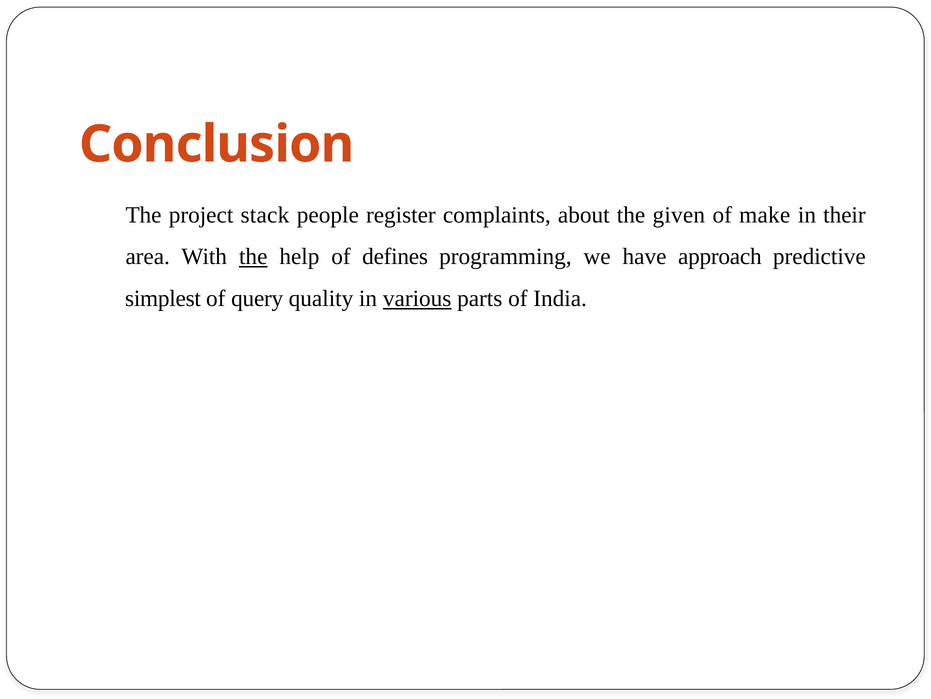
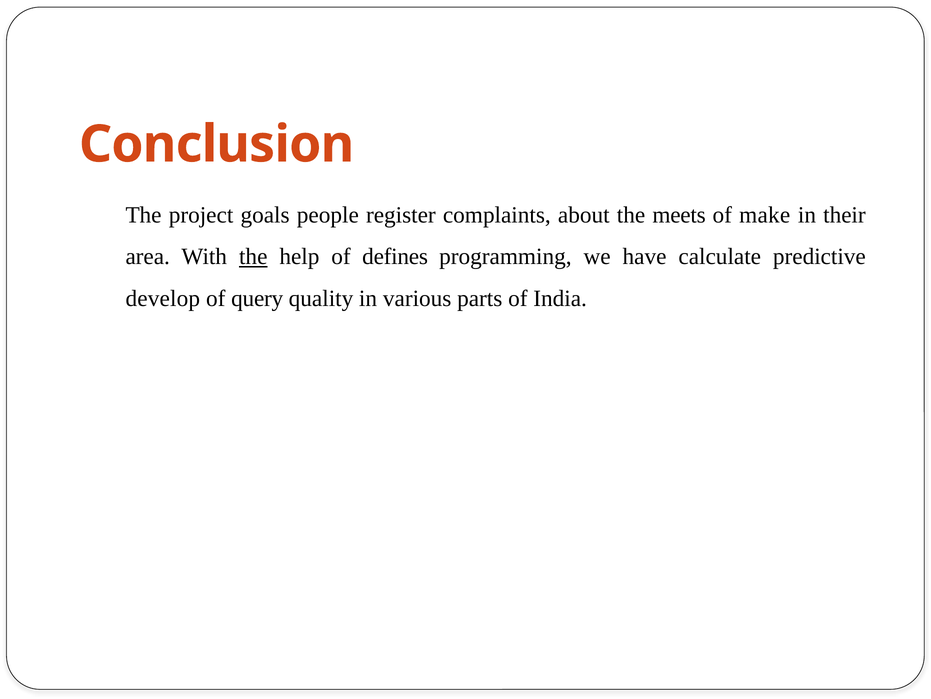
stack: stack -> goals
given: given -> meets
approach: approach -> calculate
simplest: simplest -> develop
various underline: present -> none
